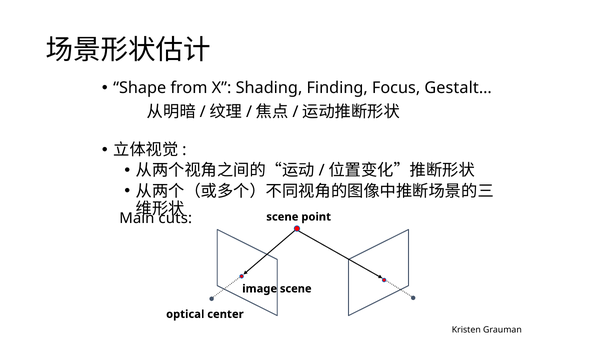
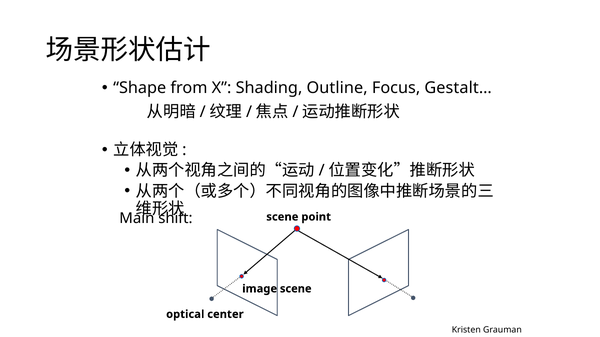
Finding: Finding -> Outline
cuts: cuts -> shift
